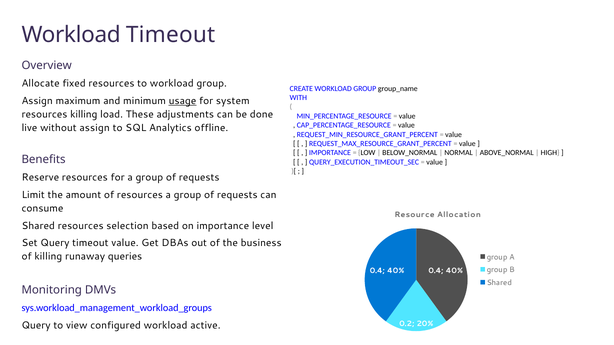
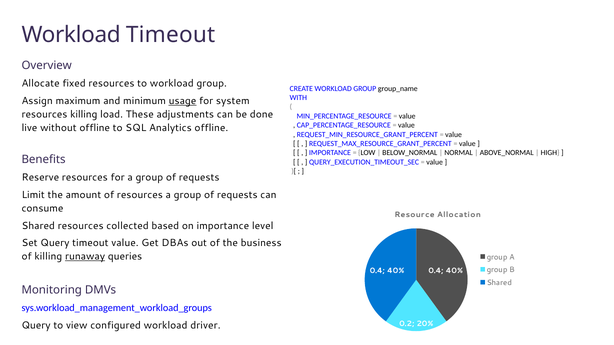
without assign: assign -> offline
selection: selection -> collected
runaway underline: none -> present
active: active -> driver
